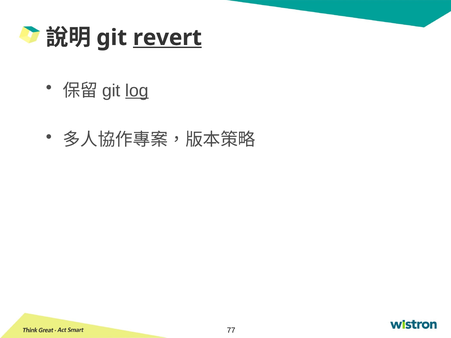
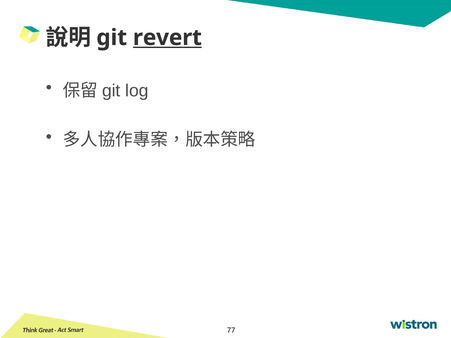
log underline: present -> none
